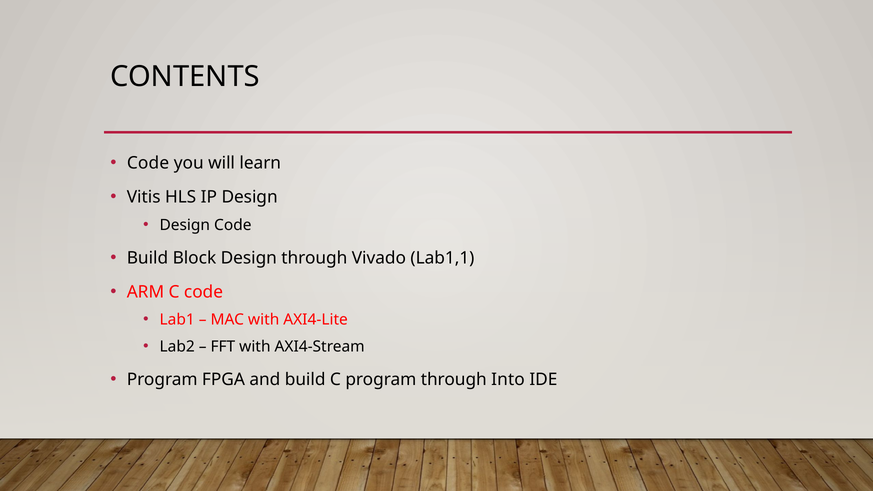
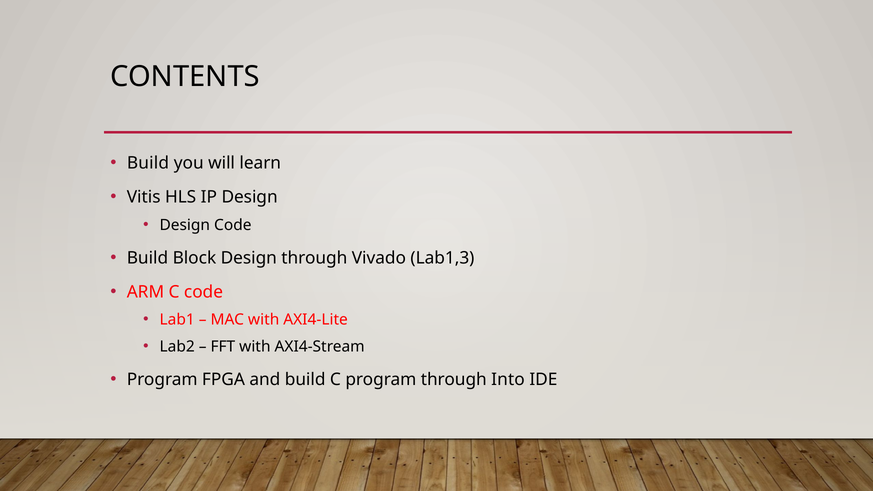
Code at (148, 163): Code -> Build
Lab1,1: Lab1,1 -> Lab1,3
